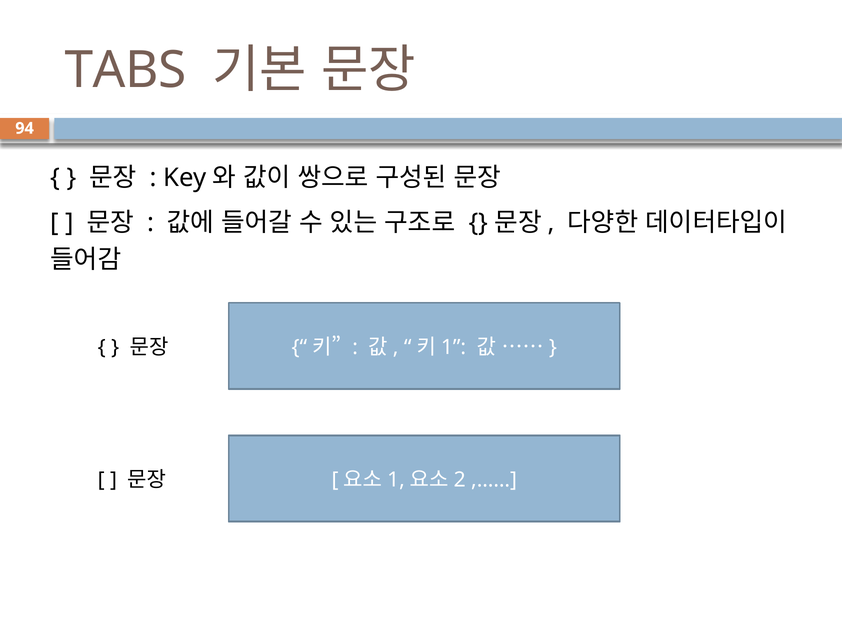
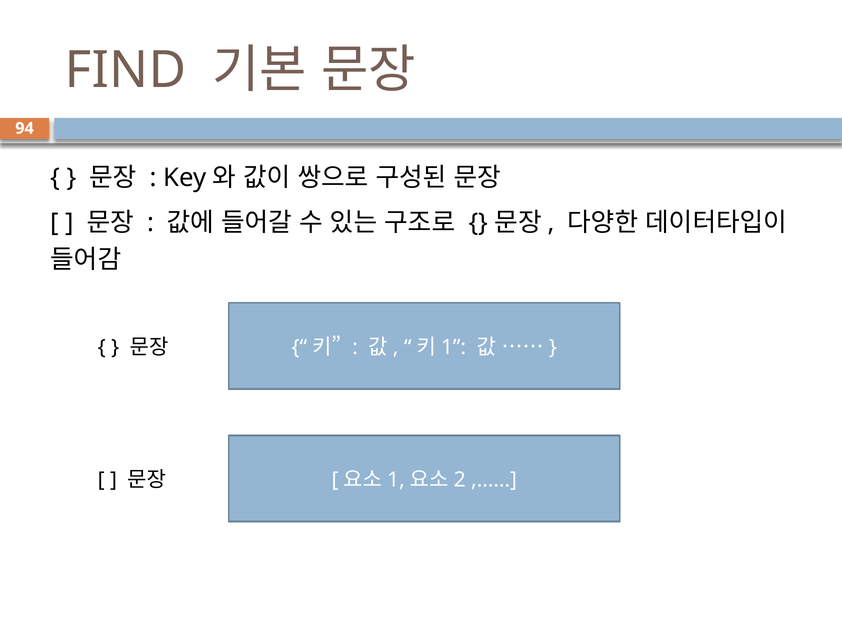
TABS: TABS -> FIND
